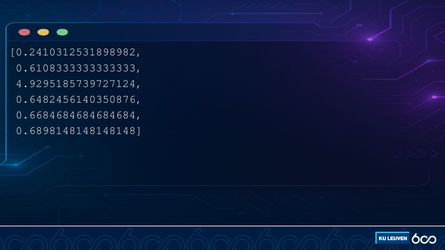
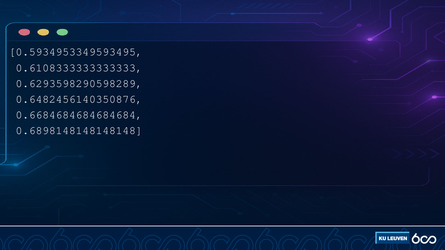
0.2410312531898982: 0.2410312531898982 -> 0.5934953349593495
4.9295185739727124: 4.9295185739727124 -> 0.6293598290598289
